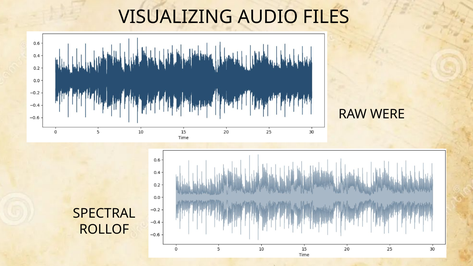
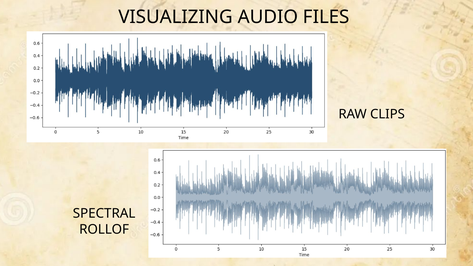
WERE: WERE -> CLIPS
